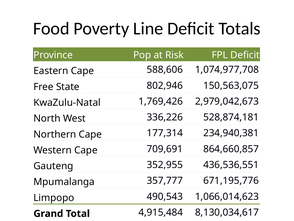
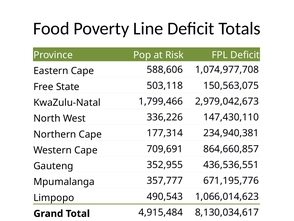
802,946: 802,946 -> 503,118
1,769,426: 1,769,426 -> 1,799,466
528,874,181: 528,874,181 -> 147,430,110
